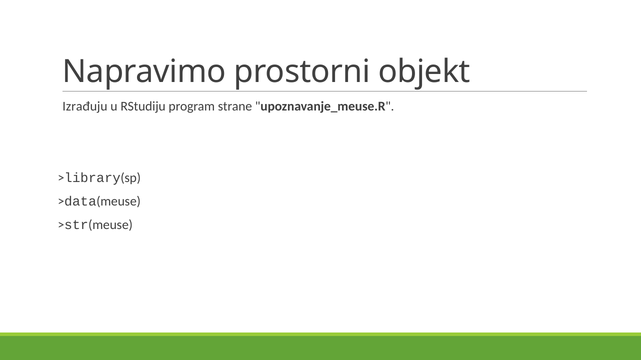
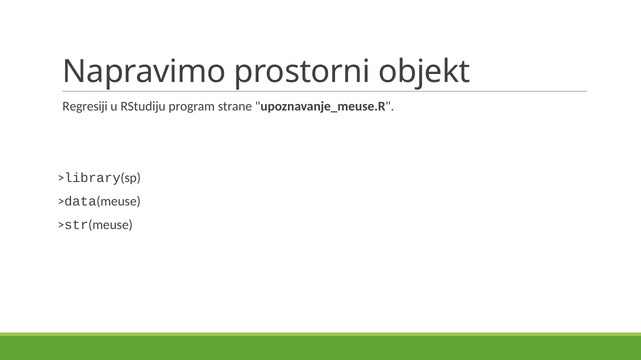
Izrađuju: Izrađuju -> Regresiji
